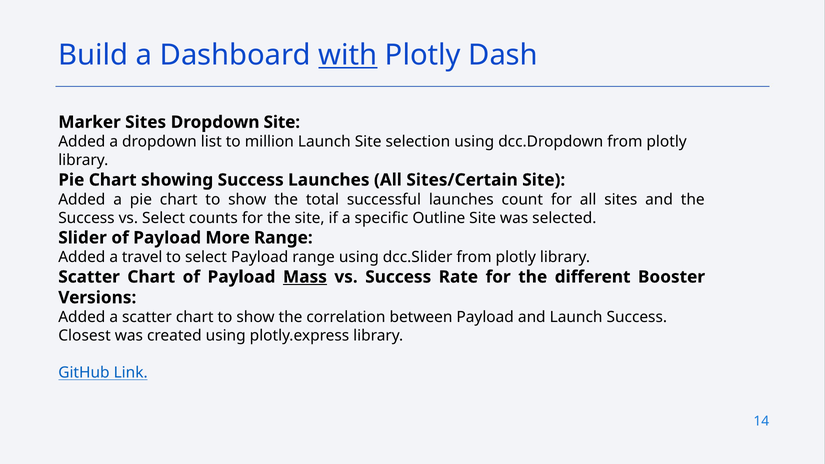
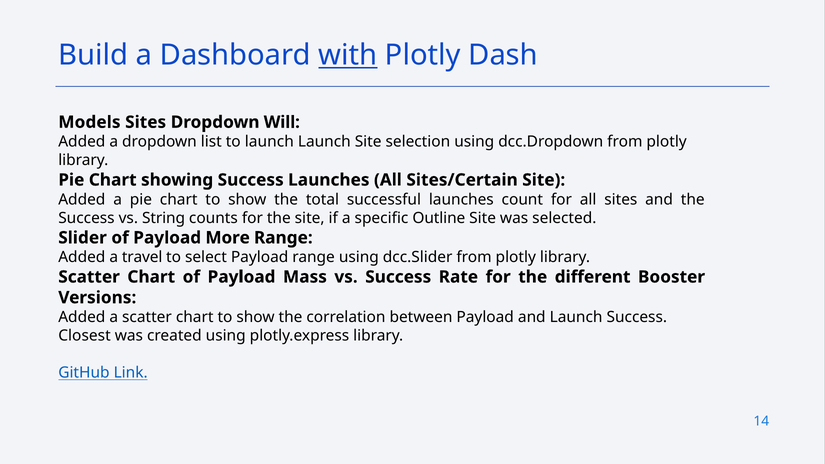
Marker: Marker -> Models
Dropdown Site: Site -> Will
to million: million -> launch
vs Select: Select -> String
Mass underline: present -> none
